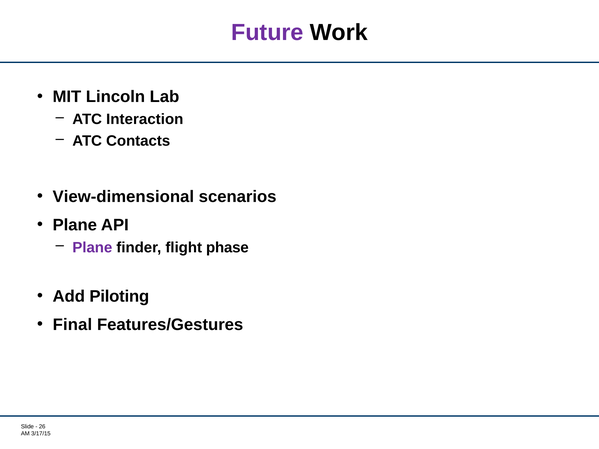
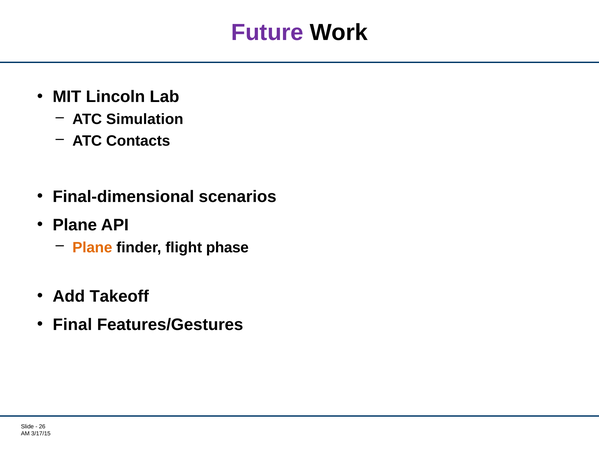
Interaction: Interaction -> Simulation
View-dimensional: View-dimensional -> Final-dimensional
Plane at (92, 248) colour: purple -> orange
Piloting: Piloting -> Takeoff
